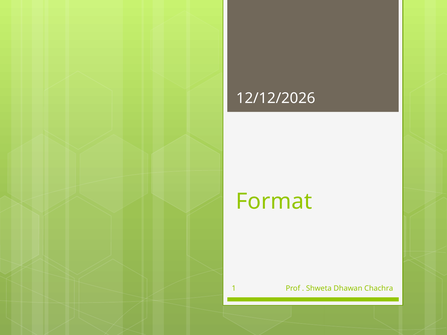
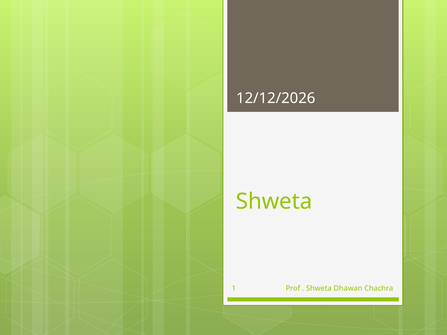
Format at (274, 202): Format -> Shweta
